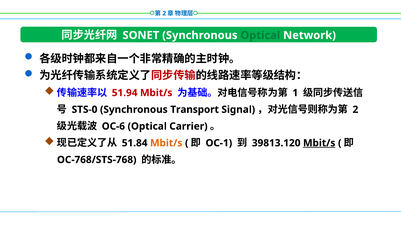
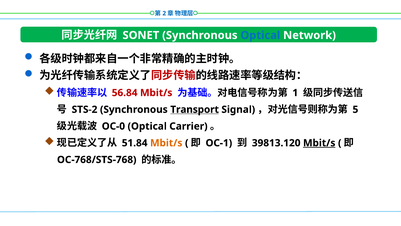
Optical at (260, 35) colour: green -> blue
51.94: 51.94 -> 56.84
STS-0: STS-0 -> STS-2
Transport underline: none -> present
2 at (355, 109): 2 -> 5
OC-6: OC-6 -> OC-0
